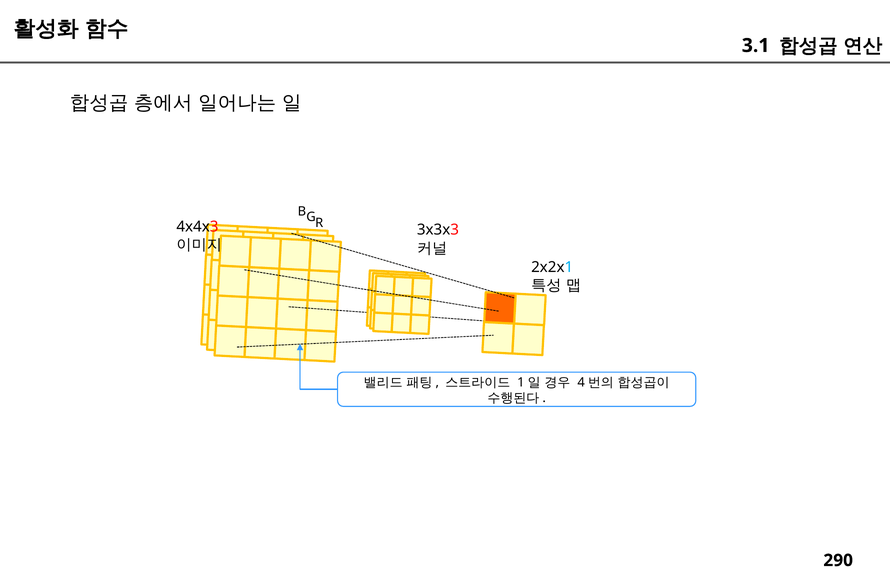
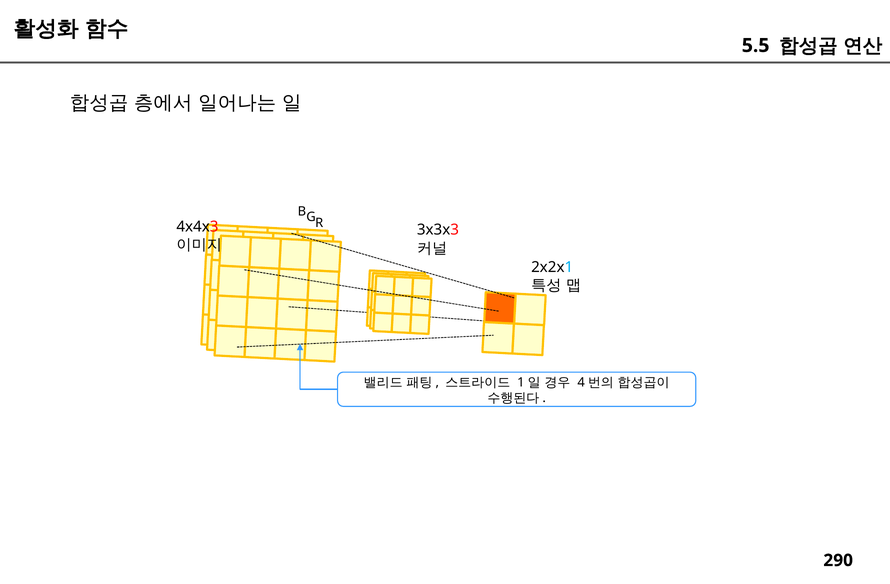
3.1: 3.1 -> 5.5
